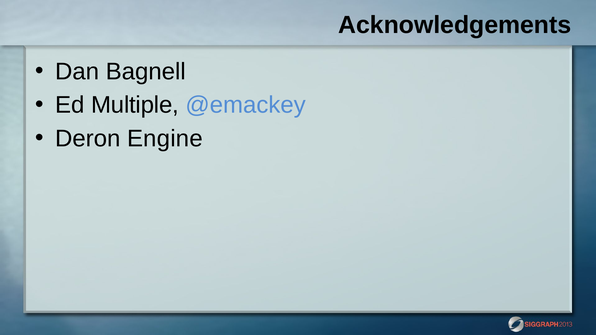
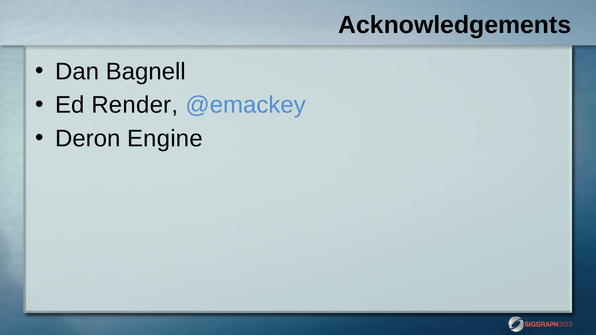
Multiple: Multiple -> Render
